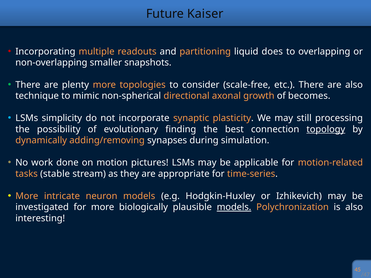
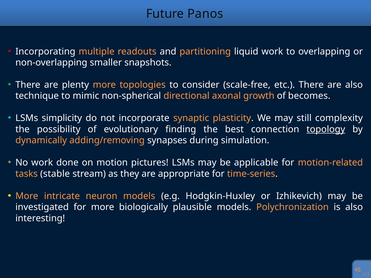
Kaiser: Kaiser -> Panos
liquid does: does -> work
processing: processing -> complexity
models at (234, 207) underline: present -> none
